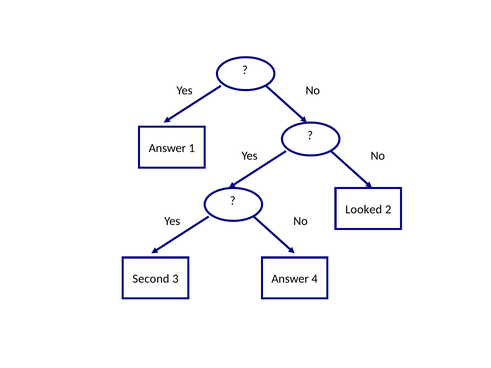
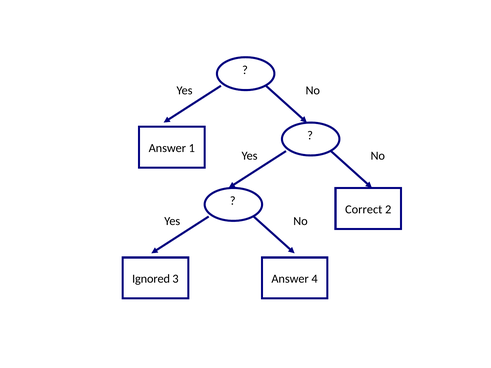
Looked: Looked -> Correct
Second: Second -> Ignored
